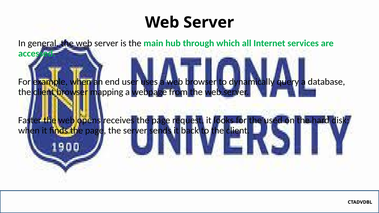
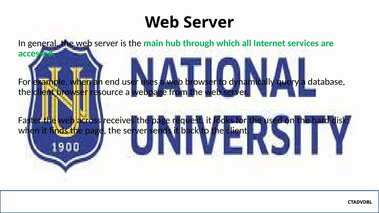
mapping: mapping -> resource
opens: opens -> across
